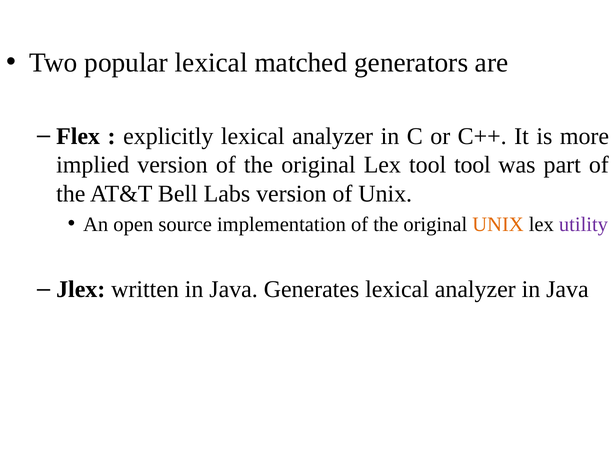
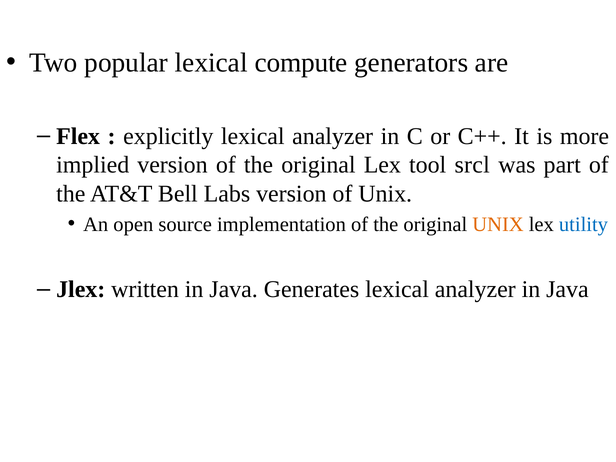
matched: matched -> compute
tool tool: tool -> srcl
utility colour: purple -> blue
